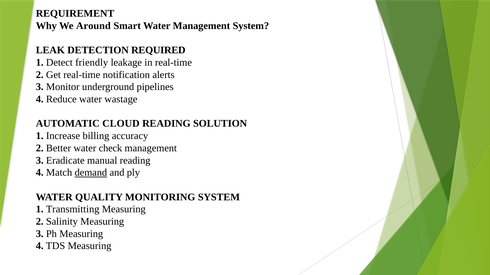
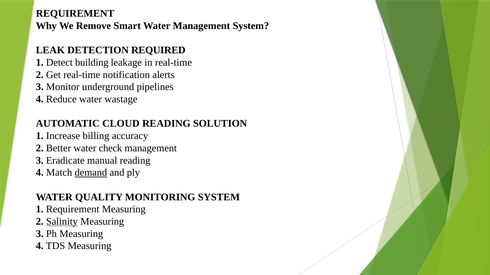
Around: Around -> Remove
friendly: friendly -> building
1 Transmitting: Transmitting -> Requirement
Salinity underline: none -> present
